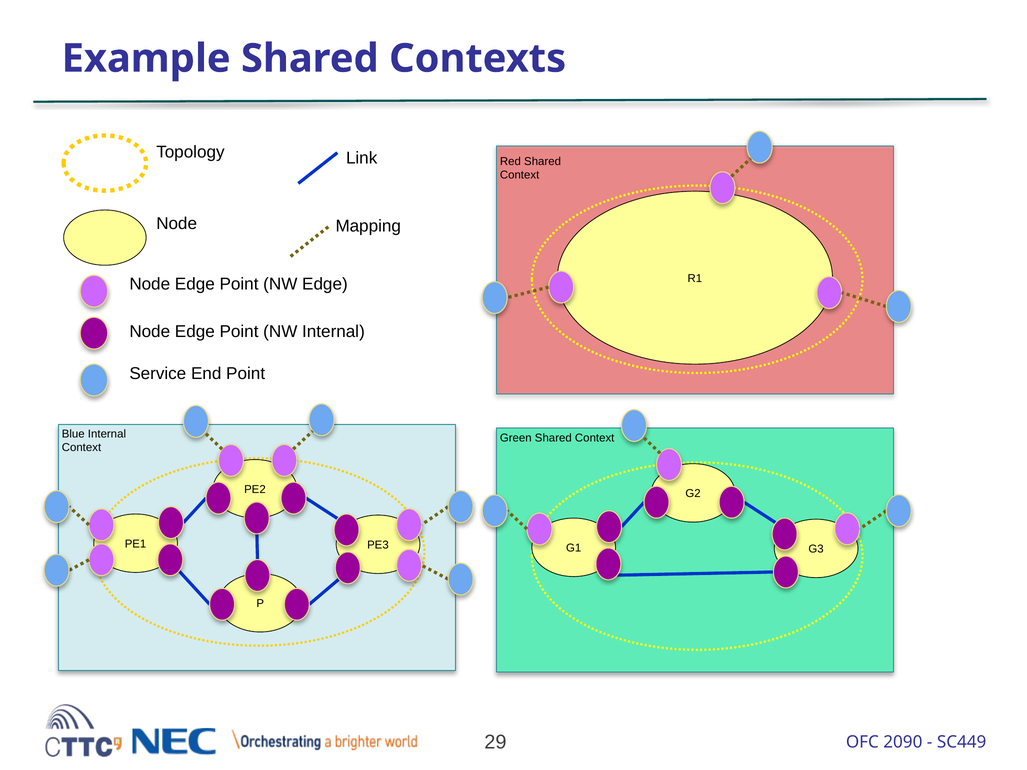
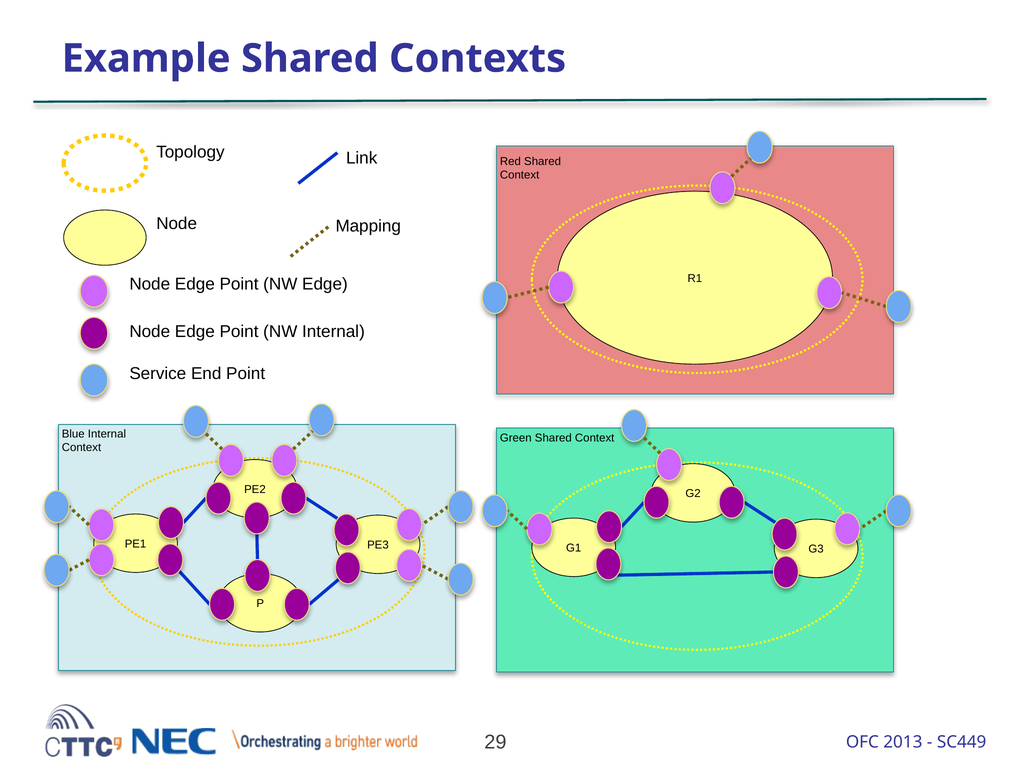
2090: 2090 -> 2013
